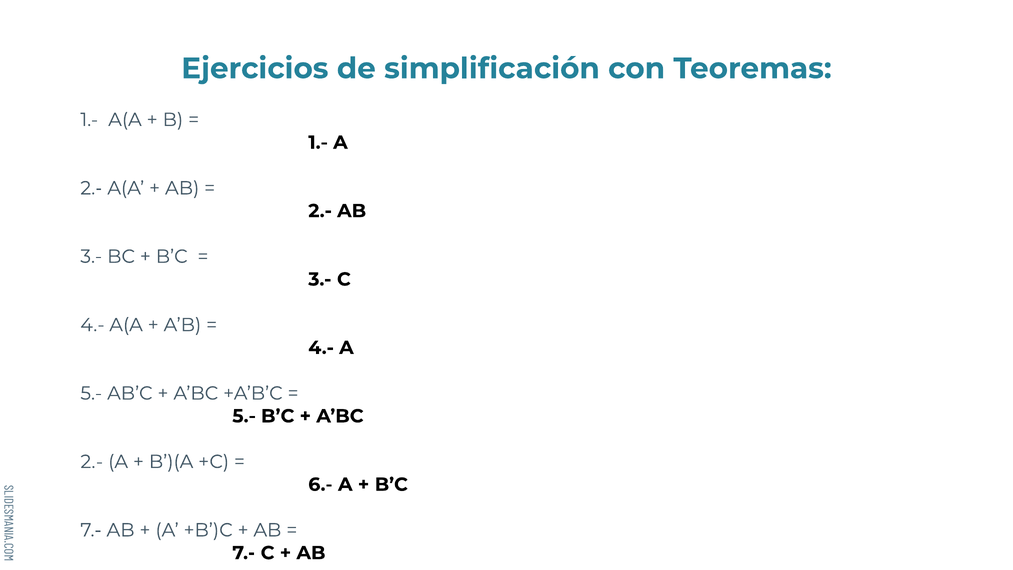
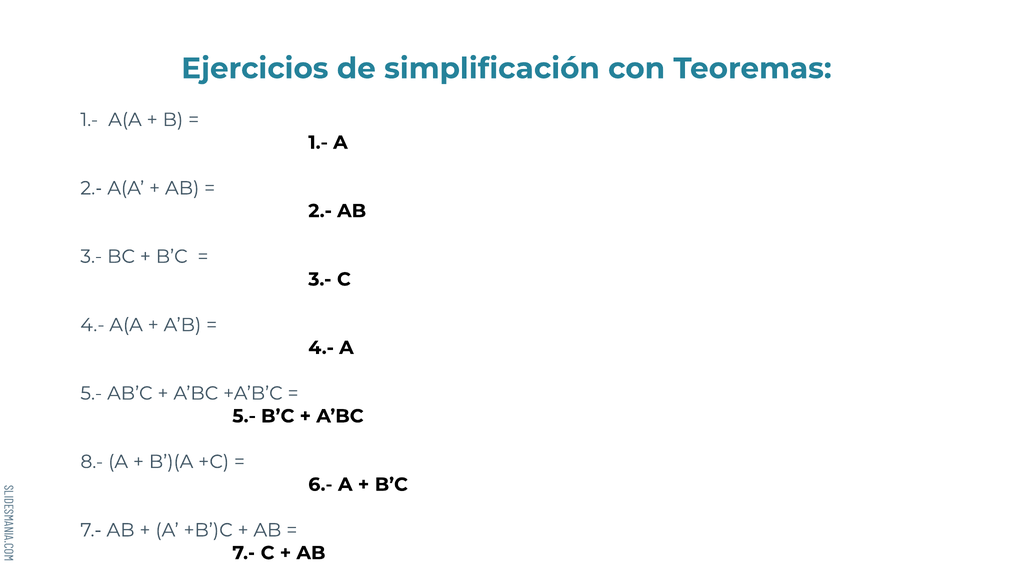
2.- at (92, 462): 2.- -> 8.-
